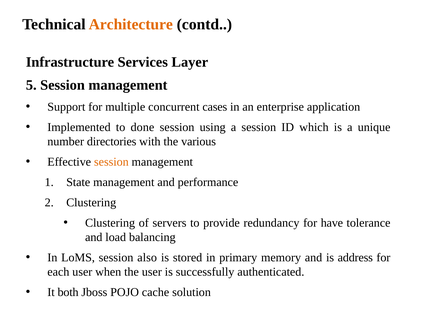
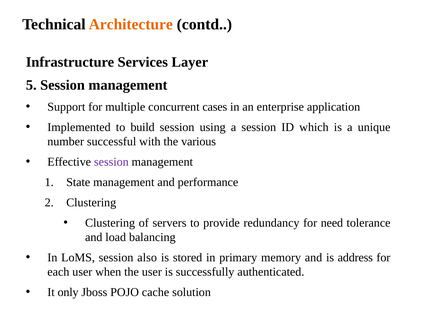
done: done -> build
directories: directories -> successful
session at (111, 162) colour: orange -> purple
have: have -> need
both: both -> only
